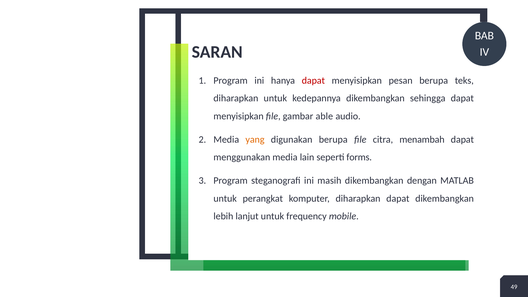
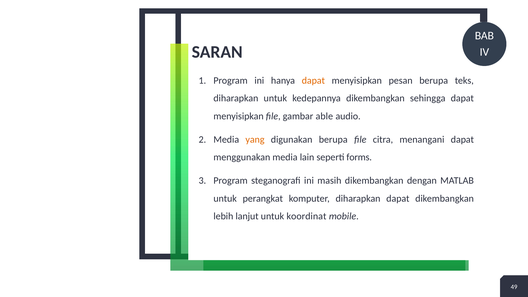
dapat at (313, 81) colour: red -> orange
menambah: menambah -> menangani
frequency: frequency -> koordinat
